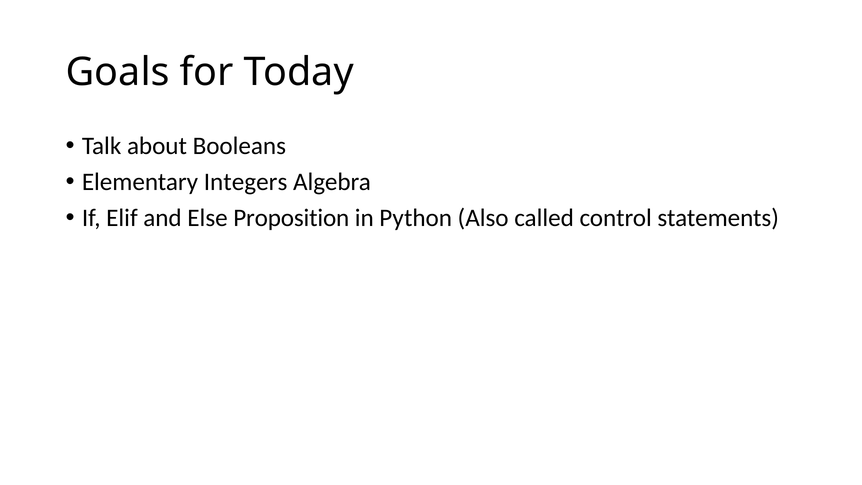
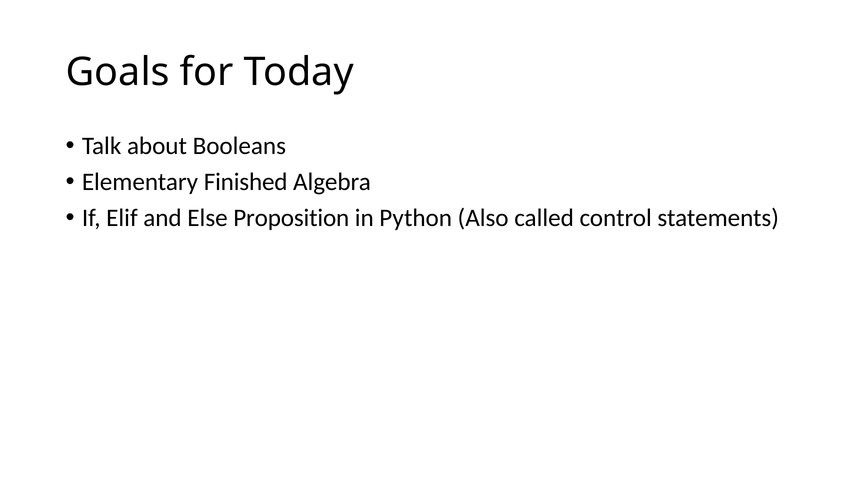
Integers: Integers -> Finished
